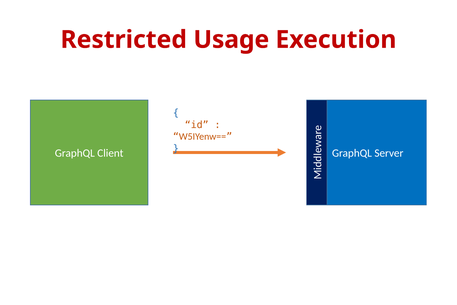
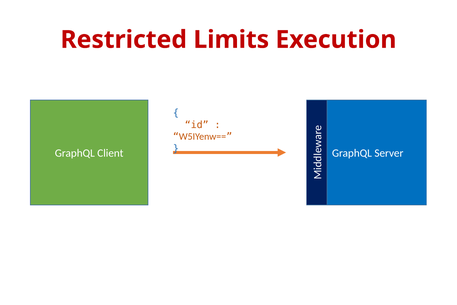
Usage: Usage -> Limits
